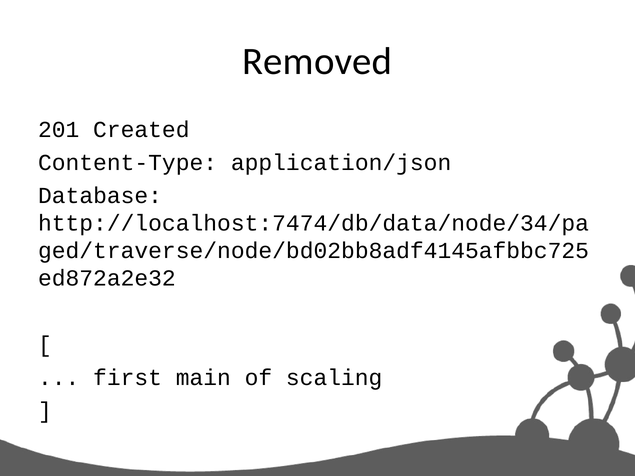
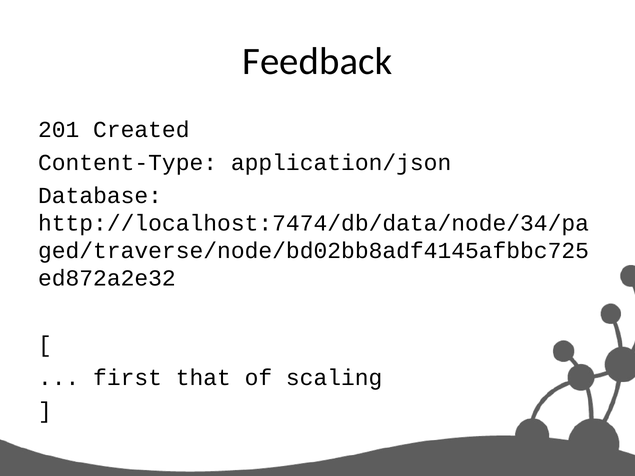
Removed: Removed -> Feedback
main: main -> that
